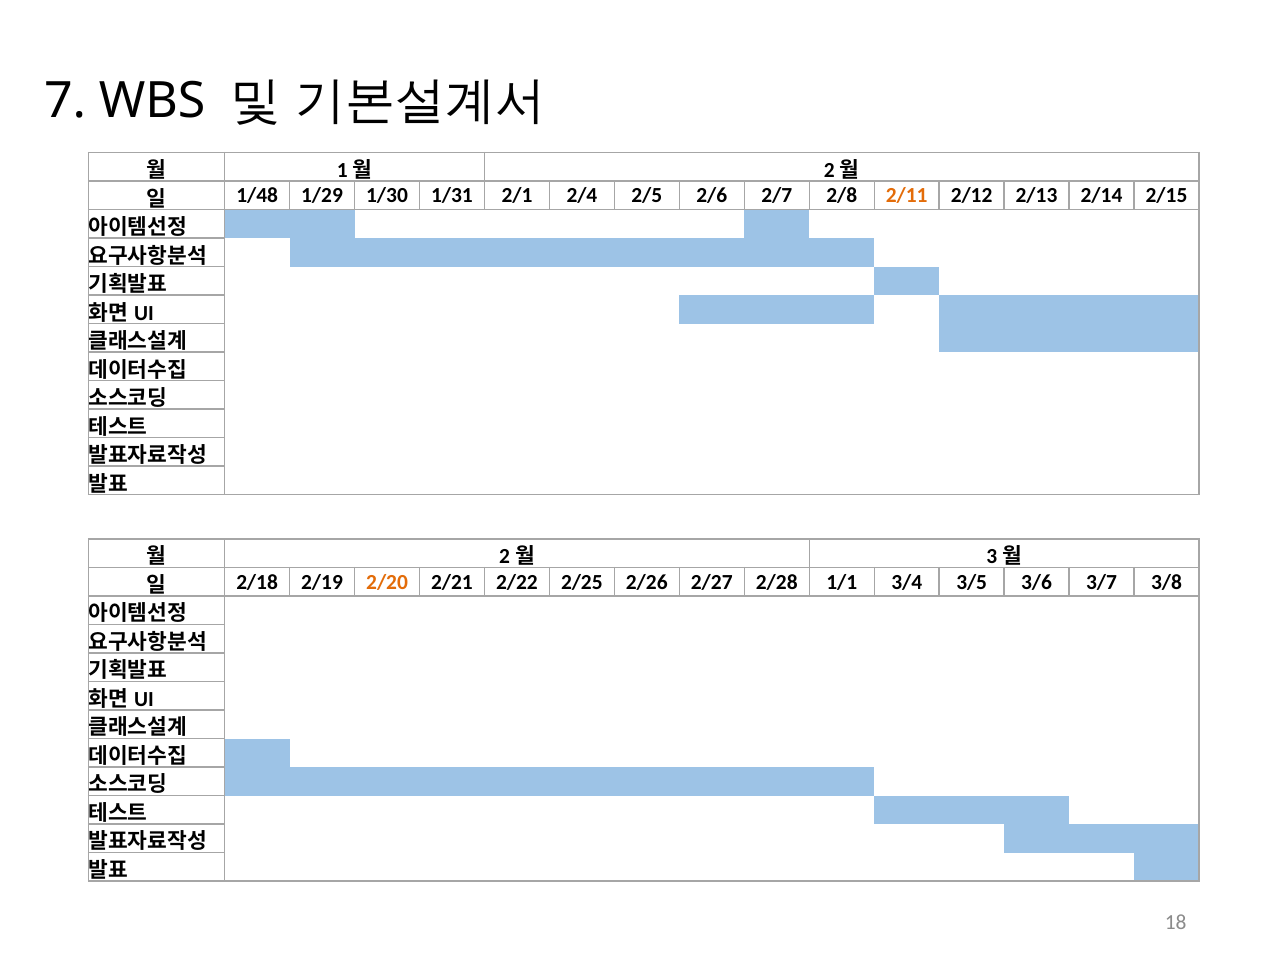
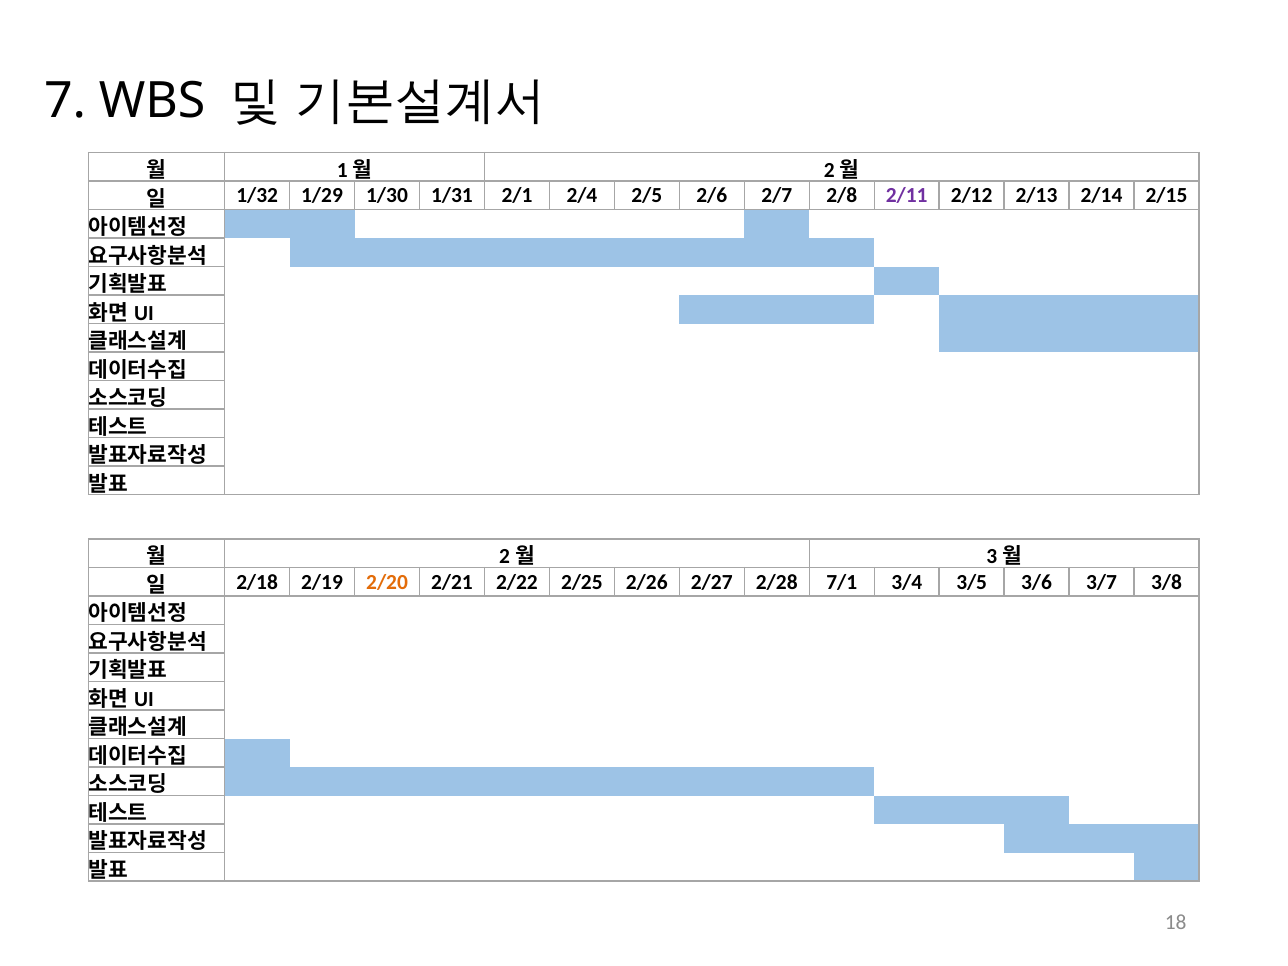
1/48: 1/48 -> 1/32
2/11 colour: orange -> purple
1/1: 1/1 -> 7/1
